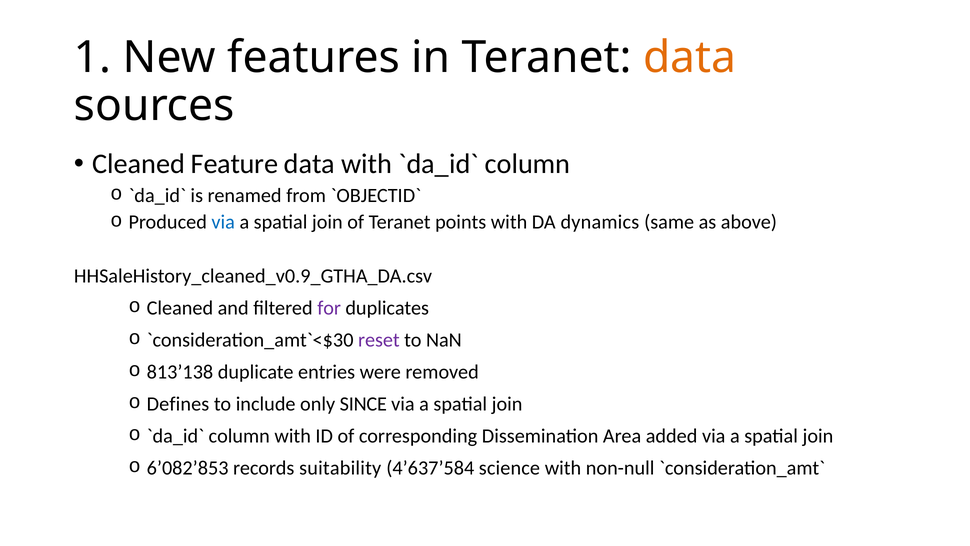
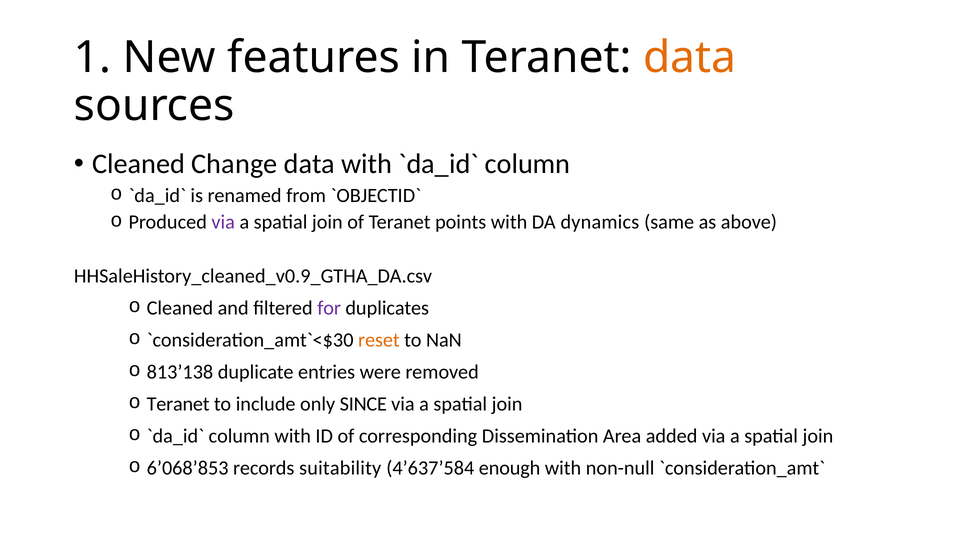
Feature: Feature -> Change
via at (223, 222) colour: blue -> purple
reset colour: purple -> orange
Defines at (178, 404): Defines -> Teranet
6’082’853: 6’082’853 -> 6’068’853
science: science -> enough
